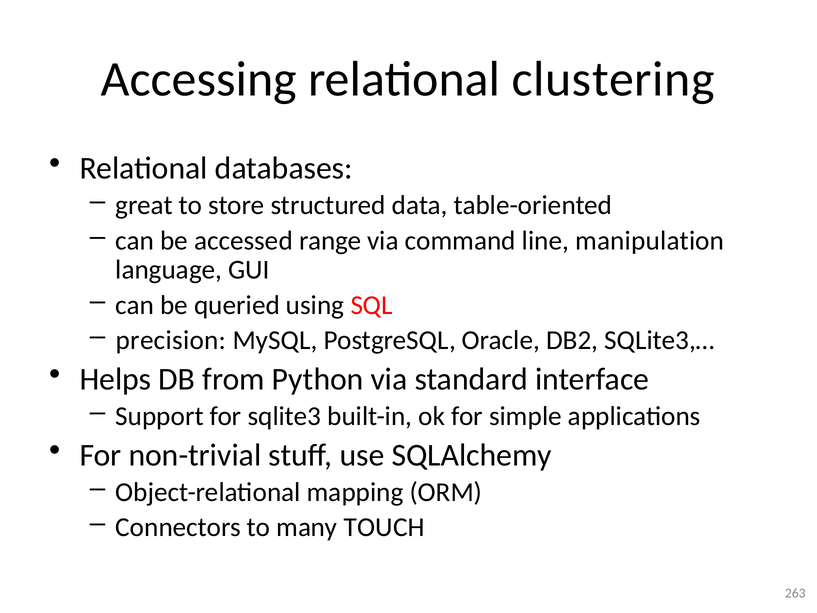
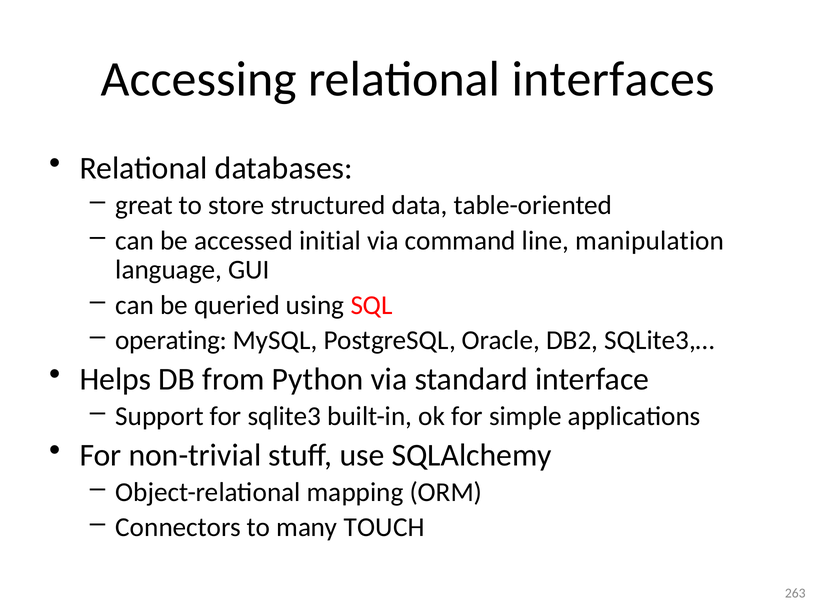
clustering: clustering -> interfaces
range: range -> initial
precision: precision -> operating
